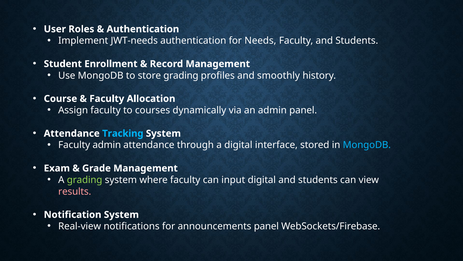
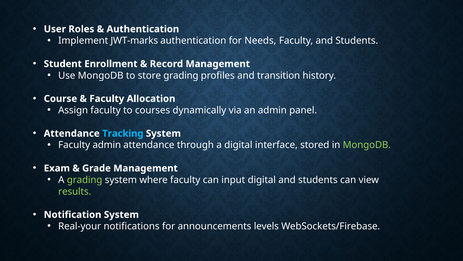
JWT-needs: JWT-needs -> JWT-marks
smoothly: smoothly -> transition
MongoDB at (367, 145) colour: light blue -> light green
results colour: pink -> light green
Real-view: Real-view -> Real-your
announcements panel: panel -> levels
